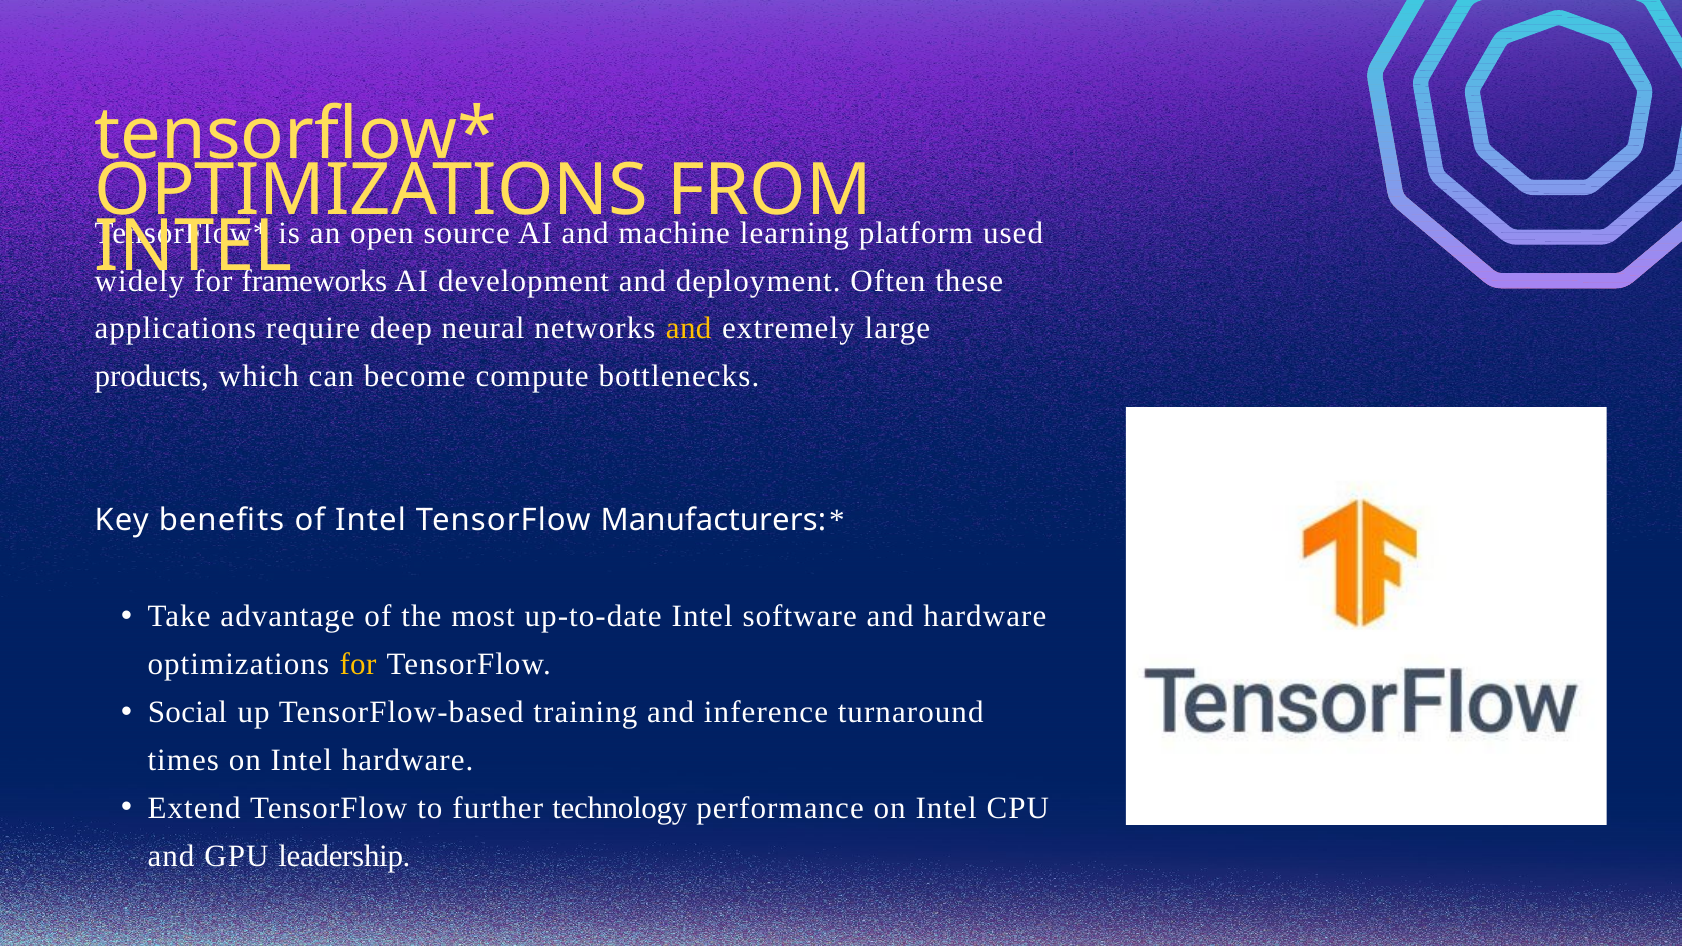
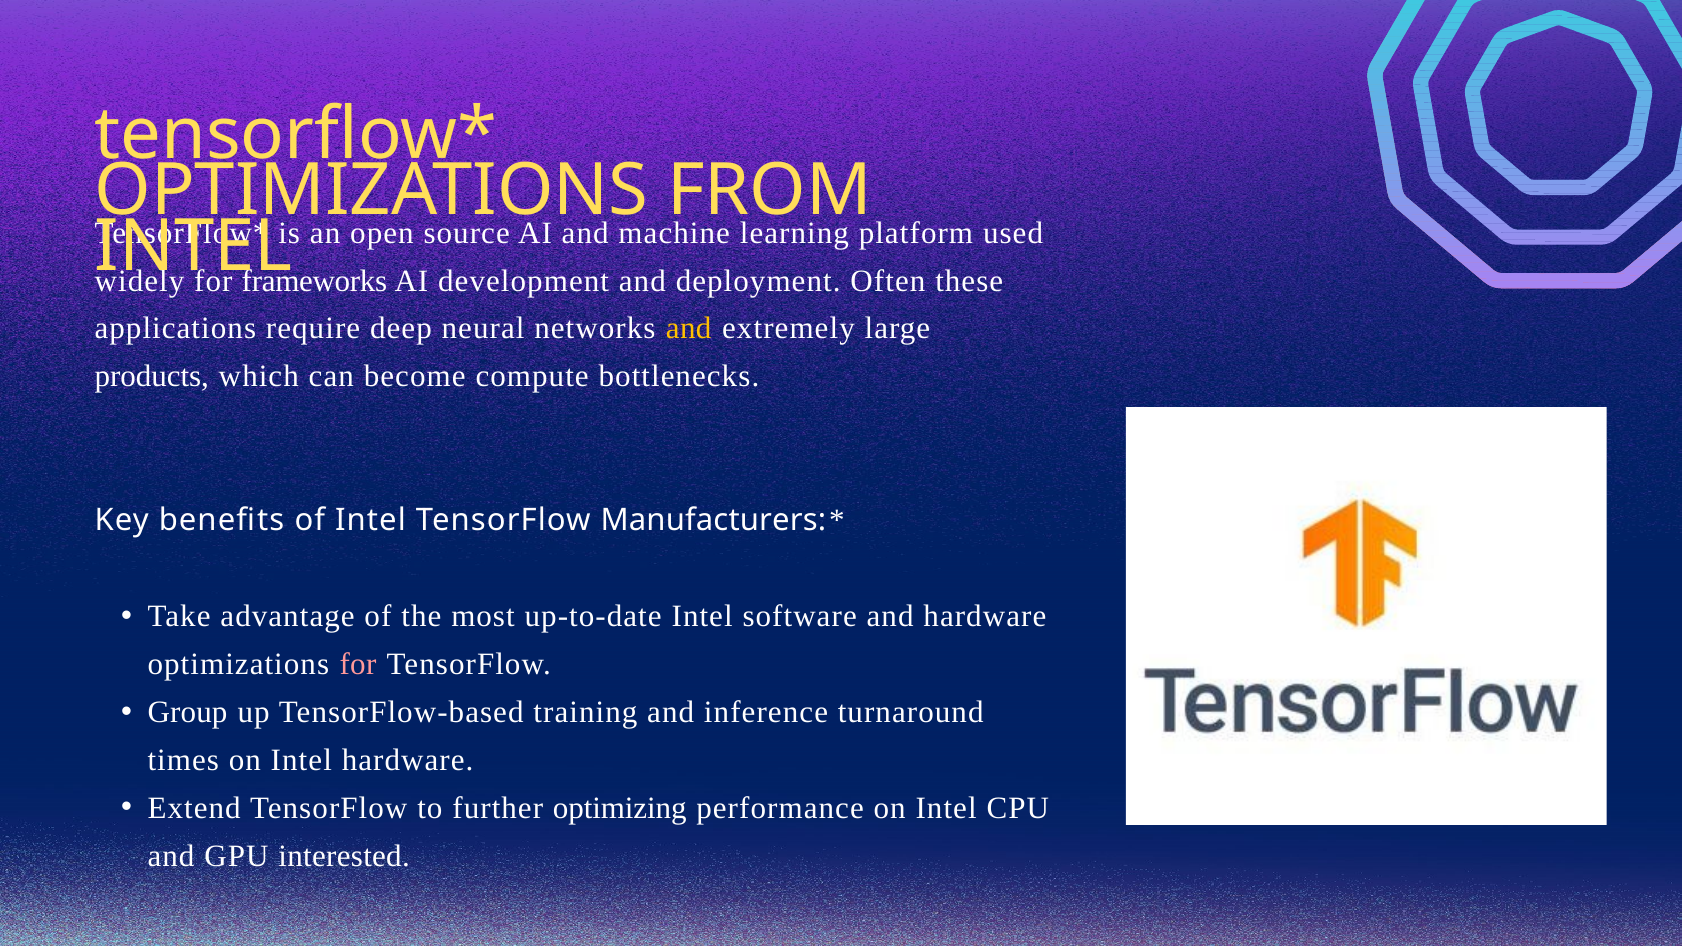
for at (358, 665) colour: yellow -> pink
Social: Social -> Group
technology: technology -> optimizing
leadership: leadership -> interested
